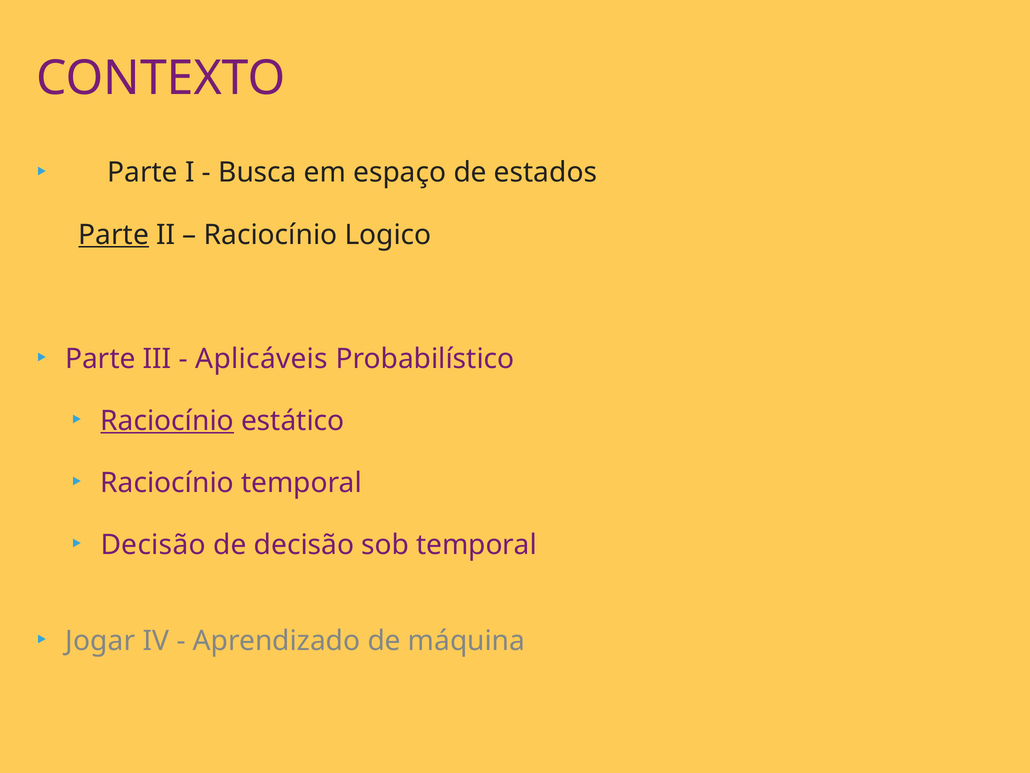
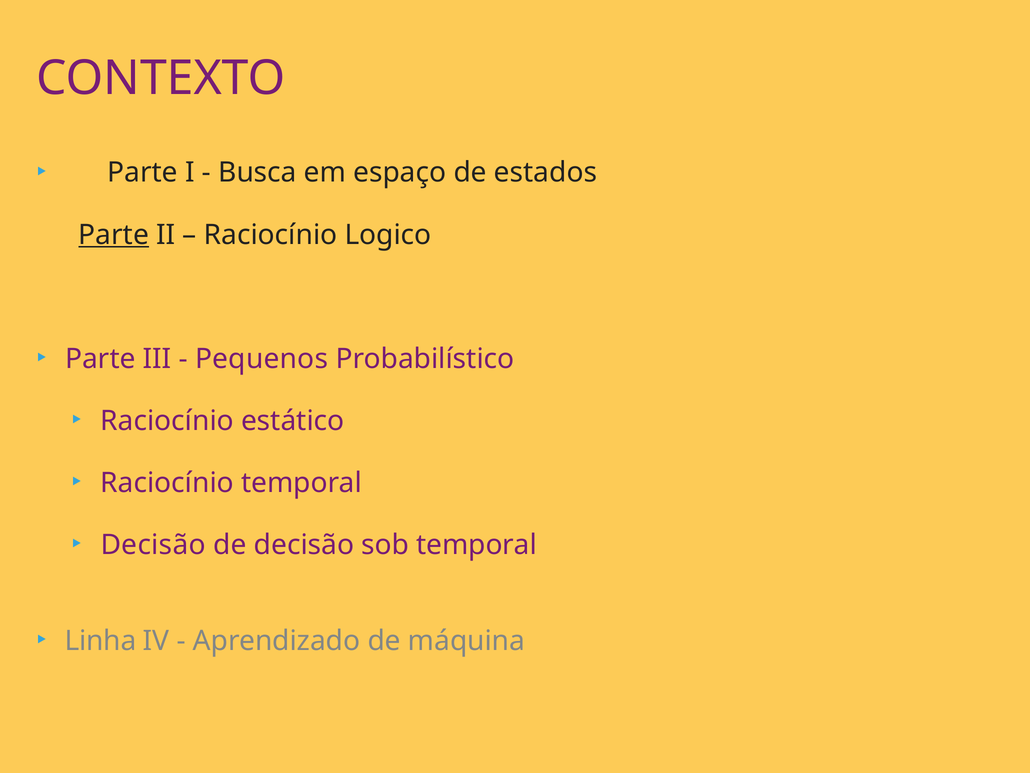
Aplicáveis: Aplicáveis -> Pequenos
Raciocínio at (167, 421) underline: present -> none
Jogar: Jogar -> Linha
